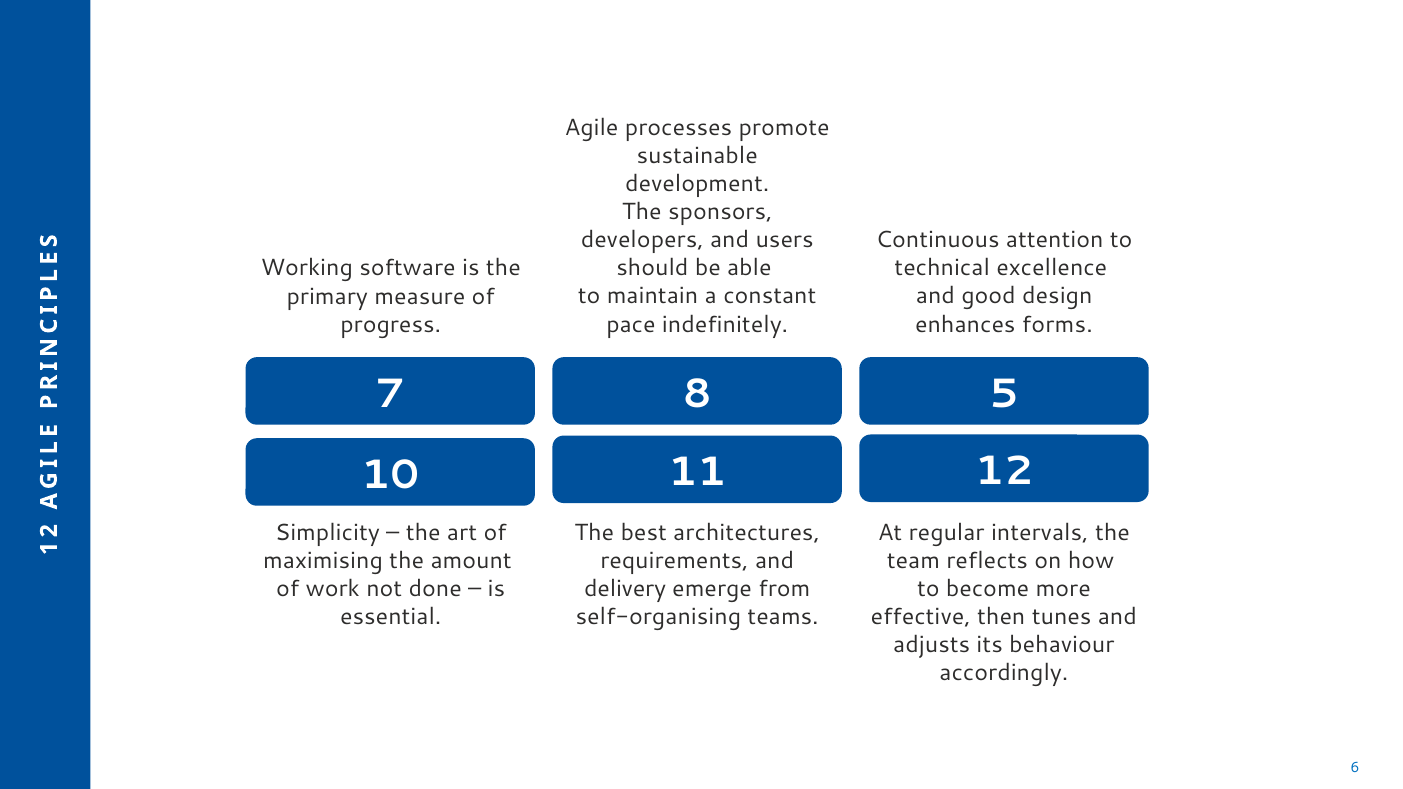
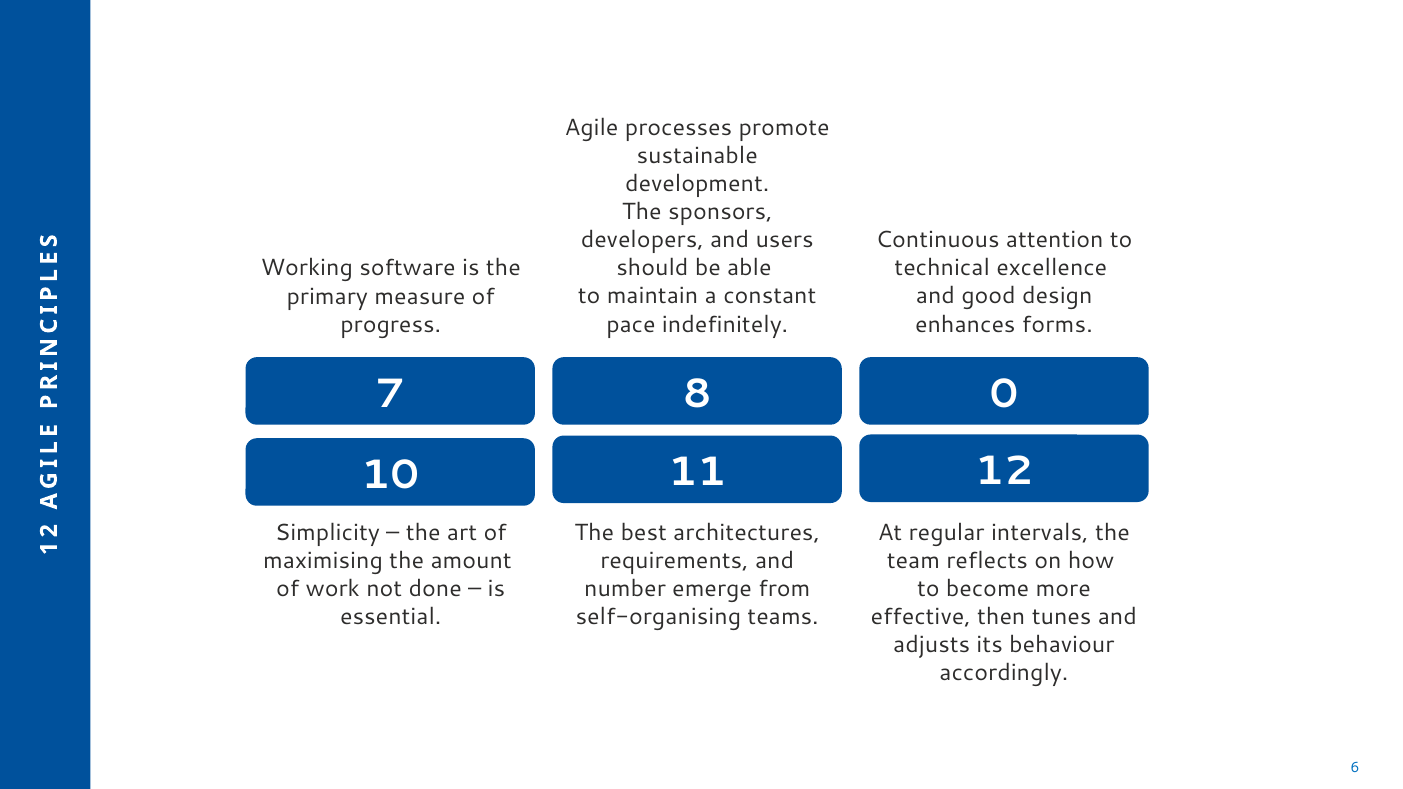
5: 5 -> 0
delivery: delivery -> number
